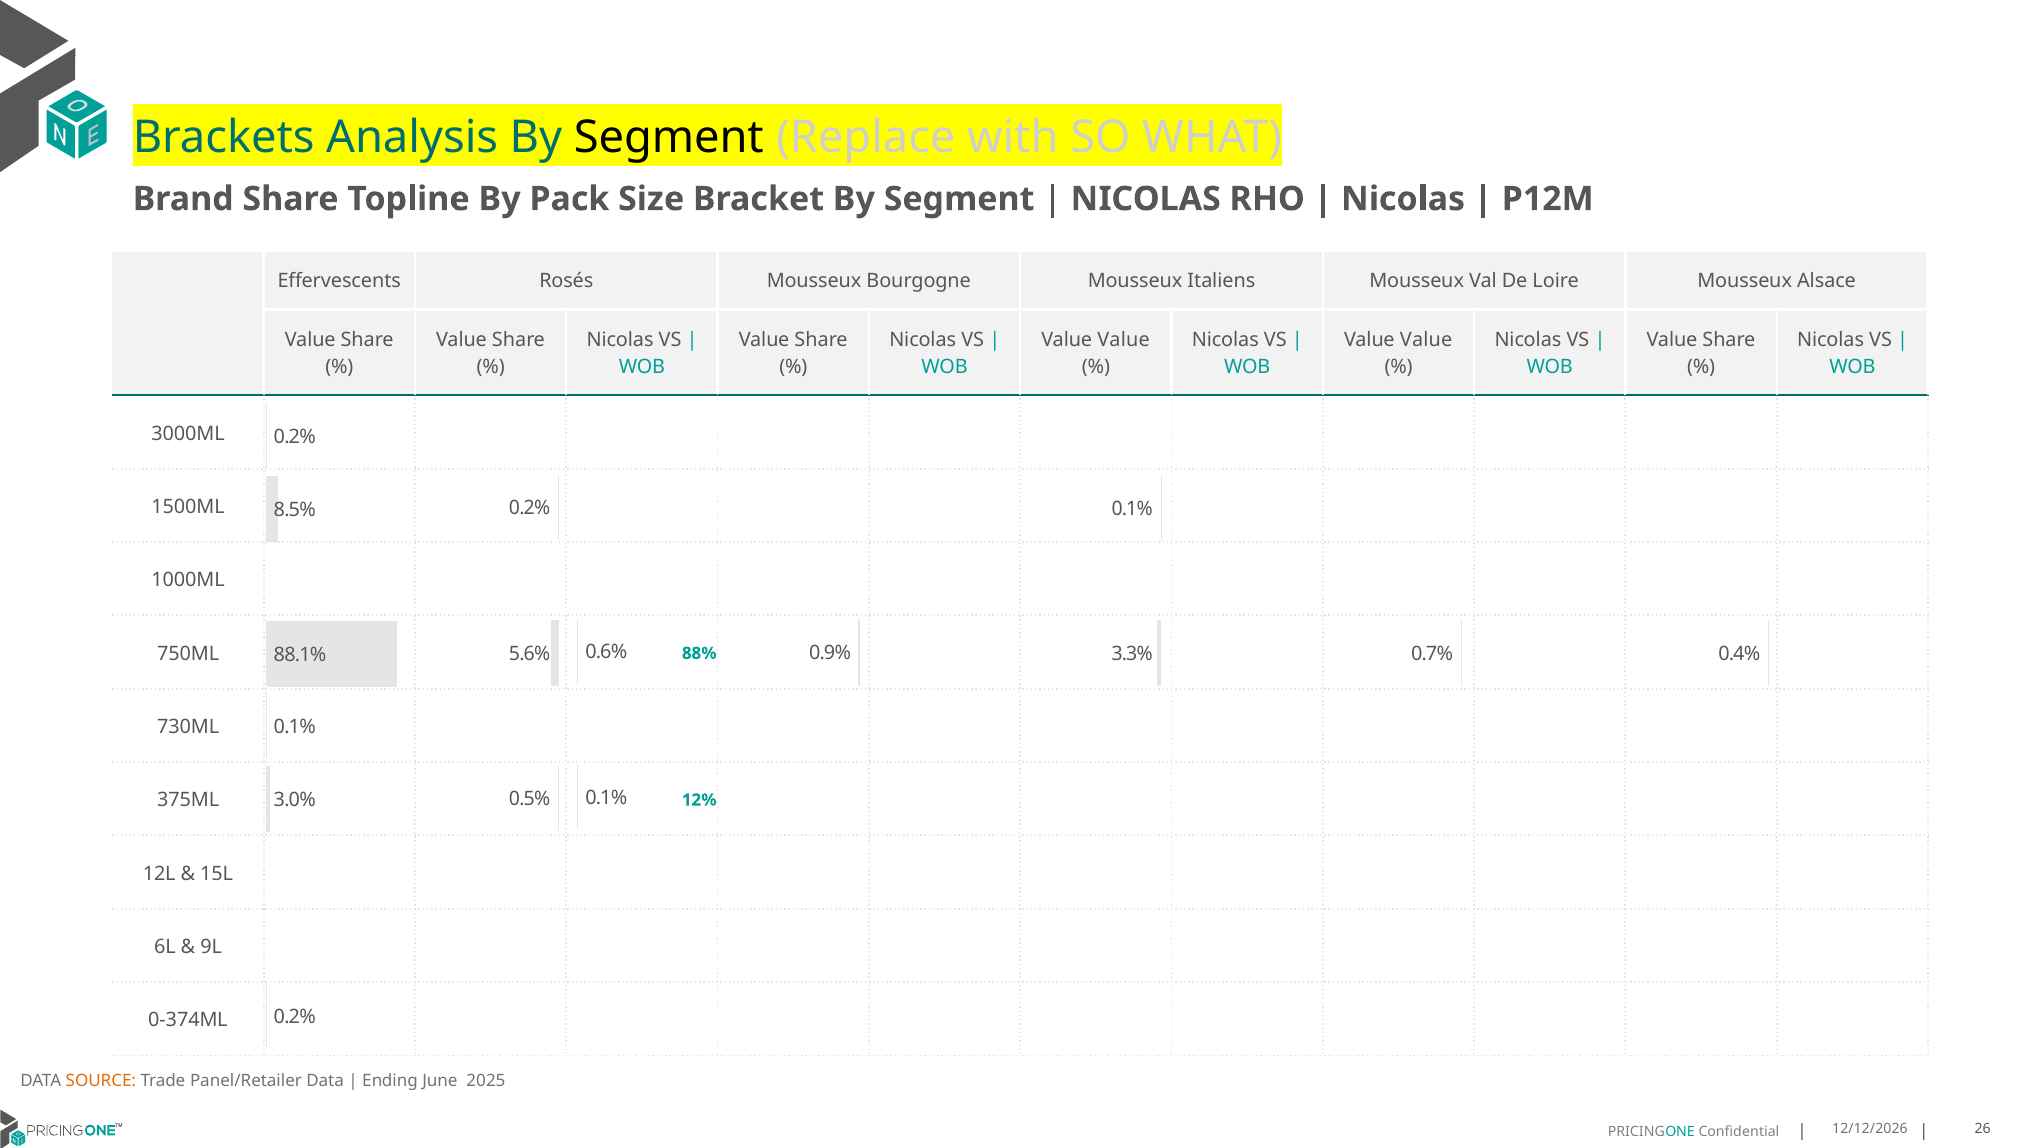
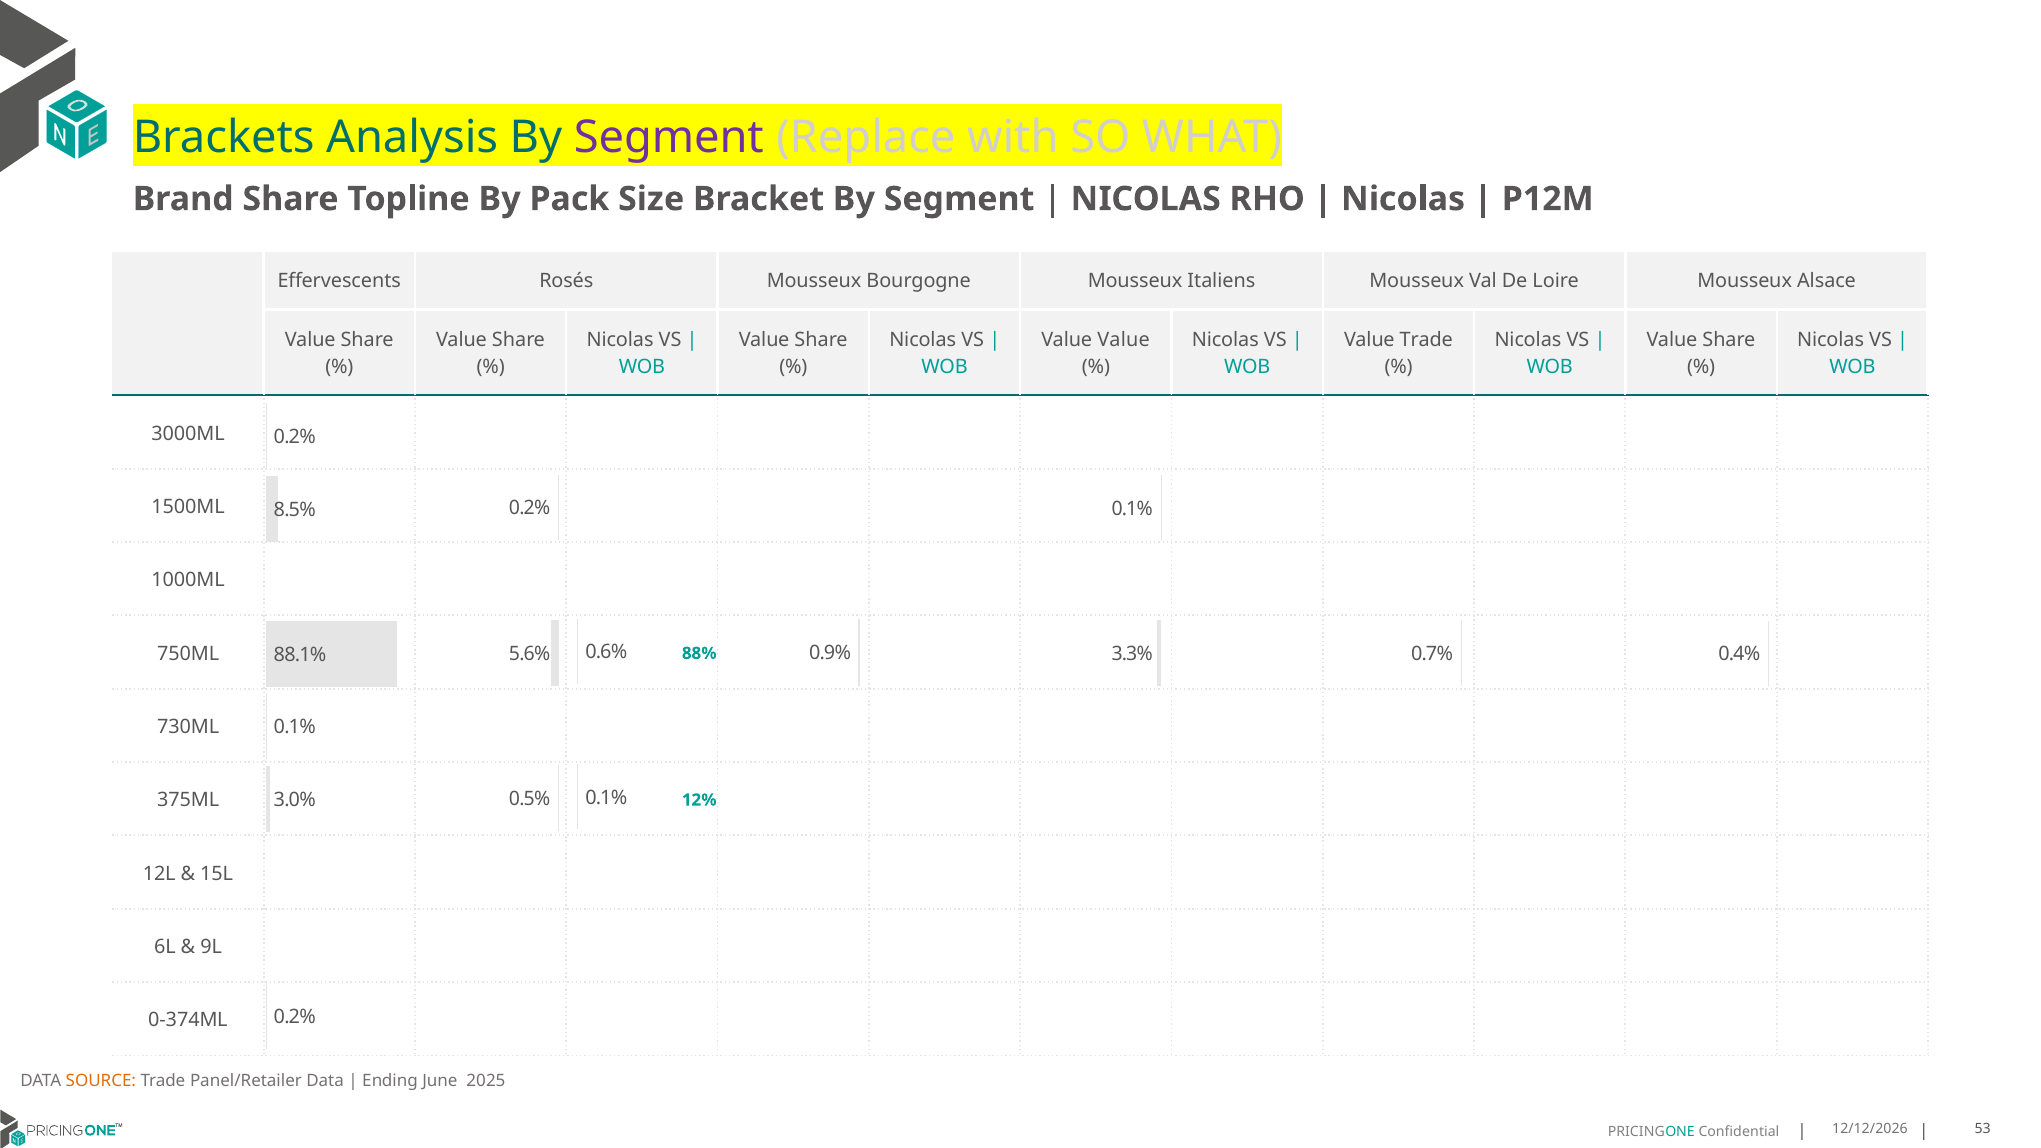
Segment at (669, 137) colour: black -> purple
Value at (1426, 340): Value -> Trade
26: 26 -> 53
